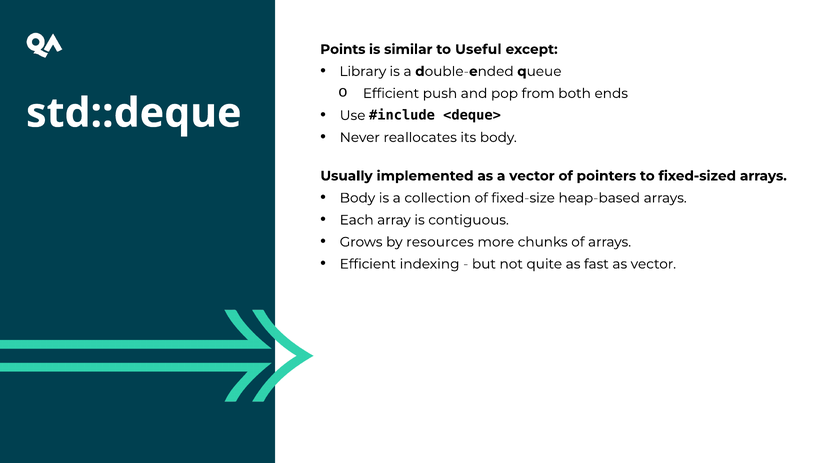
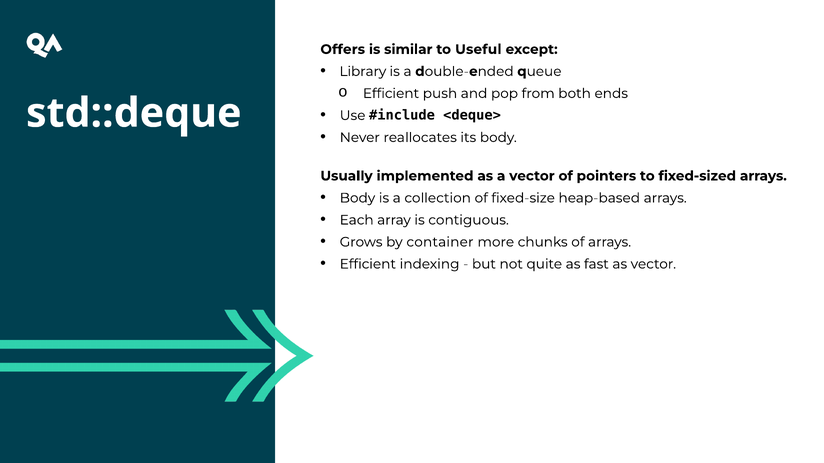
Points: Points -> Offers
resources: resources -> container
